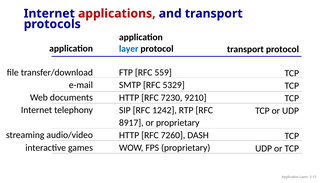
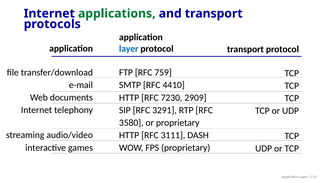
applications colour: red -> green
559: 559 -> 759
5329: 5329 -> 4410
9210: 9210 -> 2909
1242: 1242 -> 3291
8917: 8917 -> 3580
7260: 7260 -> 3111
